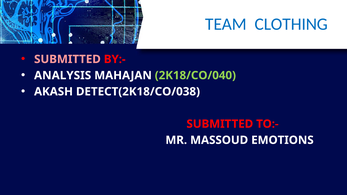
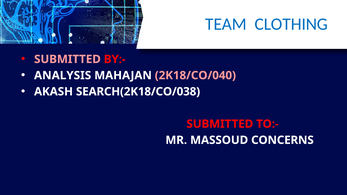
2K18/CO/040 colour: light green -> pink
DETECT(2K18/CO/038: DETECT(2K18/CO/038 -> SEARCH(2K18/CO/038
EMOTIONS: EMOTIONS -> CONCERNS
